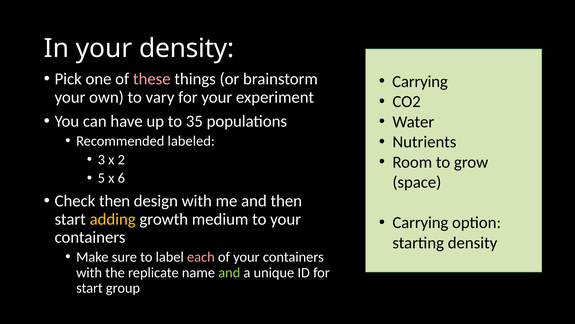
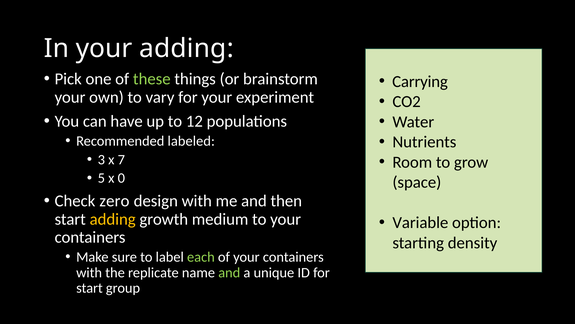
your density: density -> adding
these colour: pink -> light green
35: 35 -> 12
2: 2 -> 7
6: 6 -> 0
Check then: then -> zero
Carrying at (420, 222): Carrying -> Variable
each colour: pink -> light green
